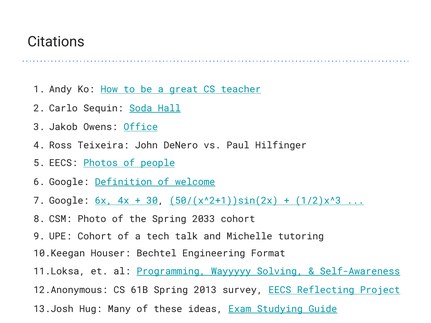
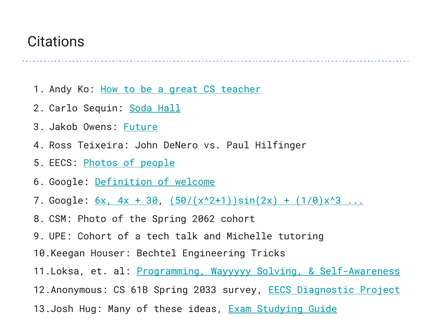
Office: Office -> Future
1/2)x^3: 1/2)x^3 -> 1/0)x^3
2033: 2033 -> 2062
Format: Format -> Tricks
2013: 2013 -> 2033
Reflecting: Reflecting -> Diagnostic
